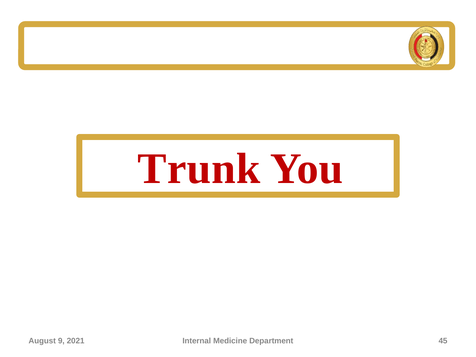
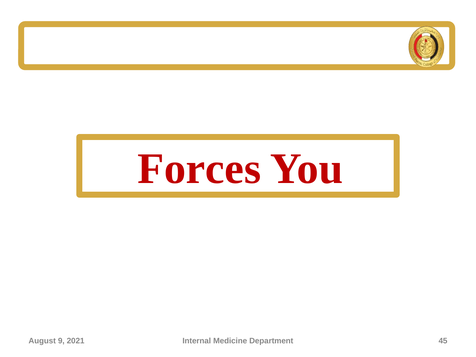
Trunk: Trunk -> Forces
